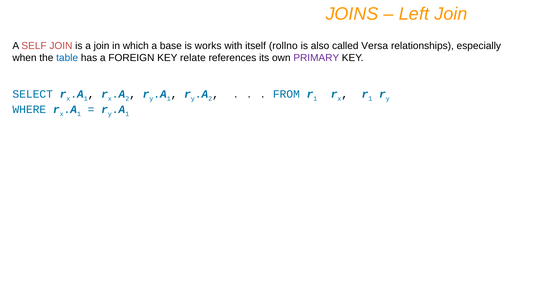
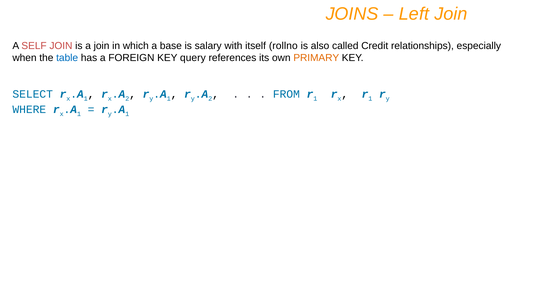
works: works -> salary
Versa: Versa -> Credit
relate: relate -> query
PRIMARY colour: purple -> orange
